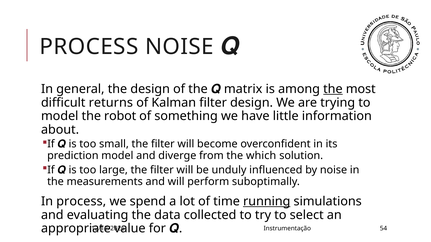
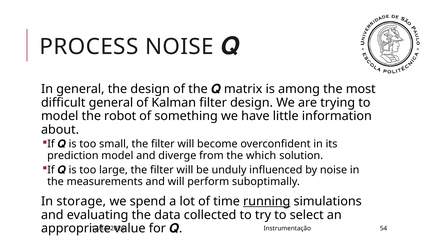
the at (333, 89) underline: present -> none
difficult returns: returns -> general
In process: process -> storage
